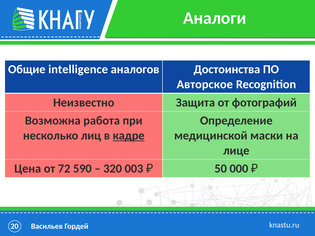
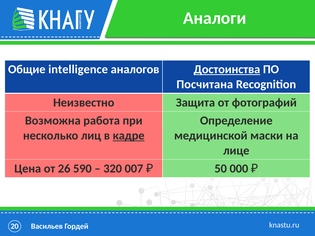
Достоинства underline: none -> present
Авторское: Авторское -> Посчитана
72: 72 -> 26
003: 003 -> 007
